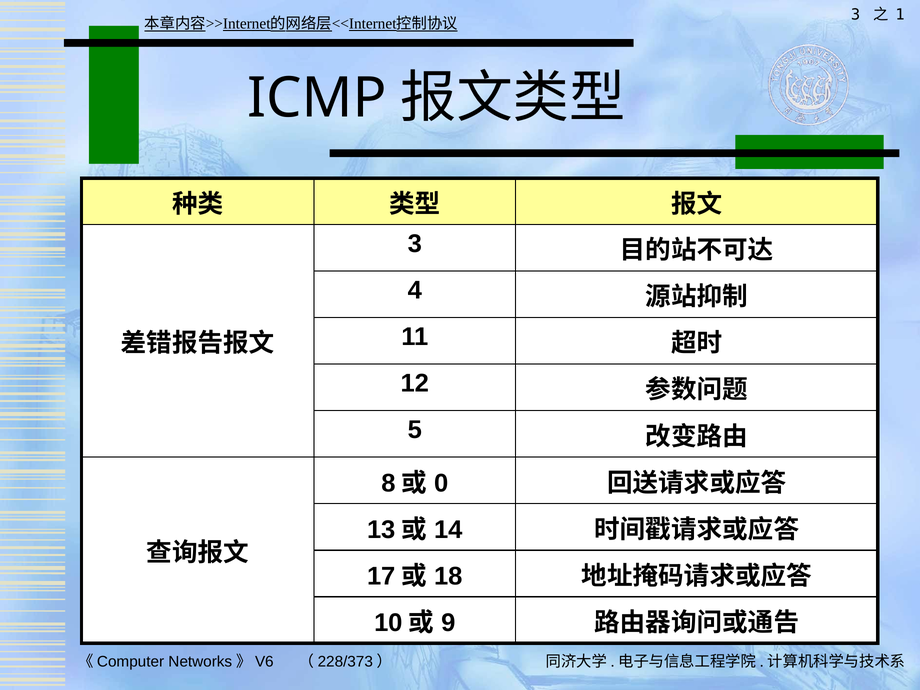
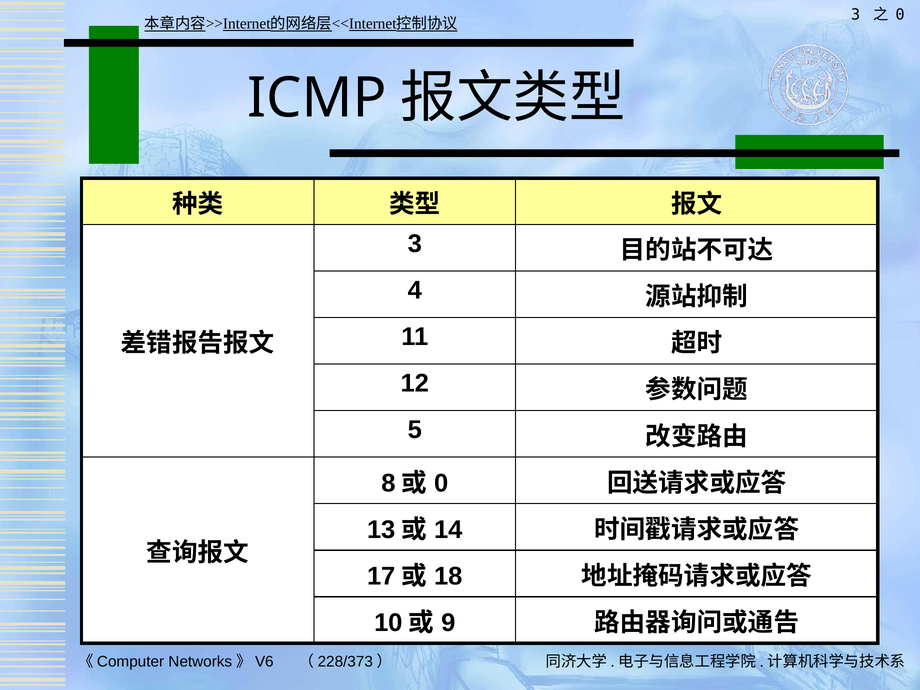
1 at (900, 15): 1 -> 0
